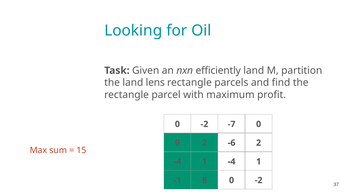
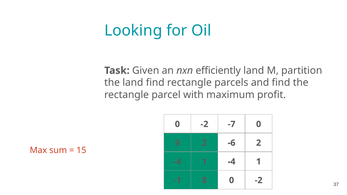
land lens: lens -> find
